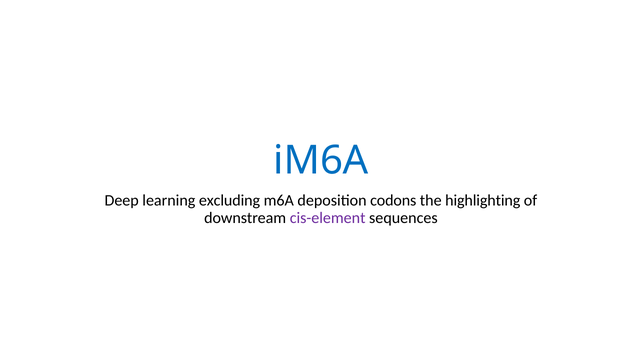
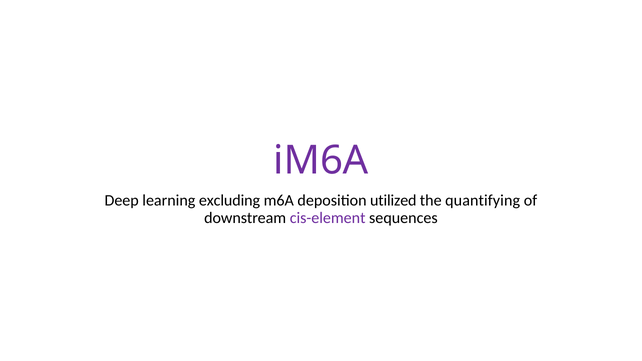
iM6A colour: blue -> purple
codons: codons -> utilized
highlighting: highlighting -> quantifying
